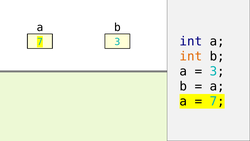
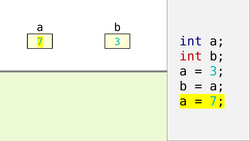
int at (191, 56) colour: orange -> red
